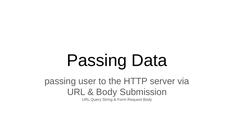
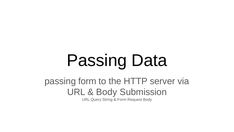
passing user: user -> form
